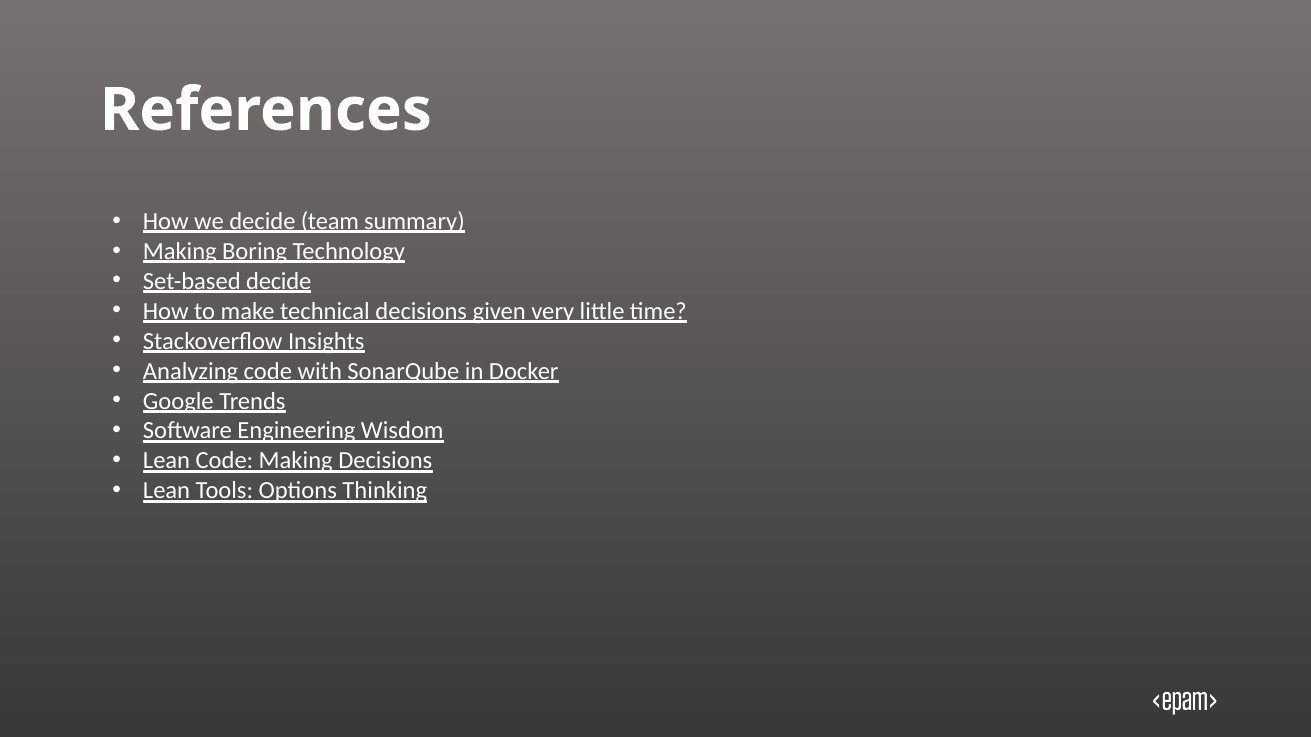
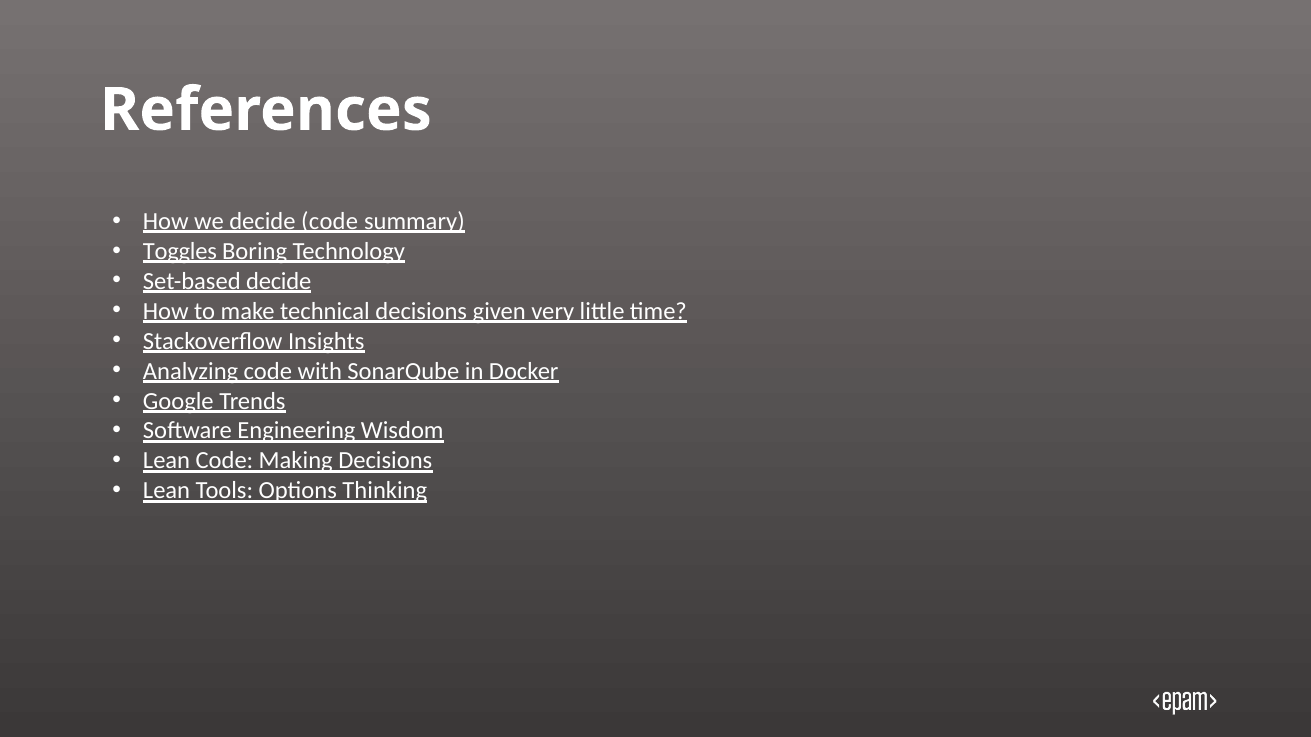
decide team: team -> code
Making at (180, 251): Making -> Toggles
